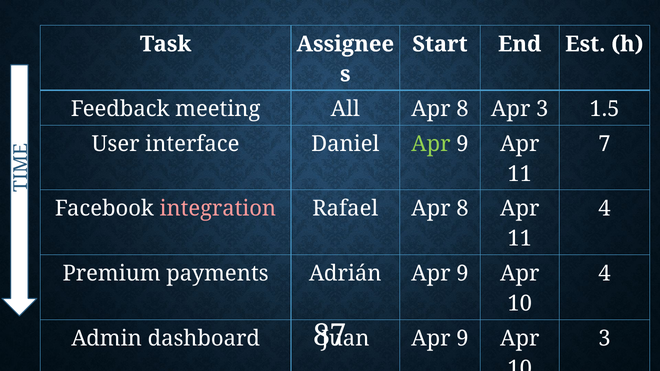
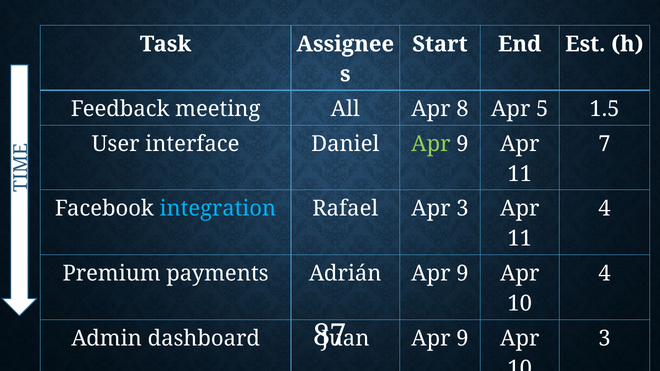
Apr 3: 3 -> 5
integration colour: pink -> light blue
Rafael Apr 8: 8 -> 3
